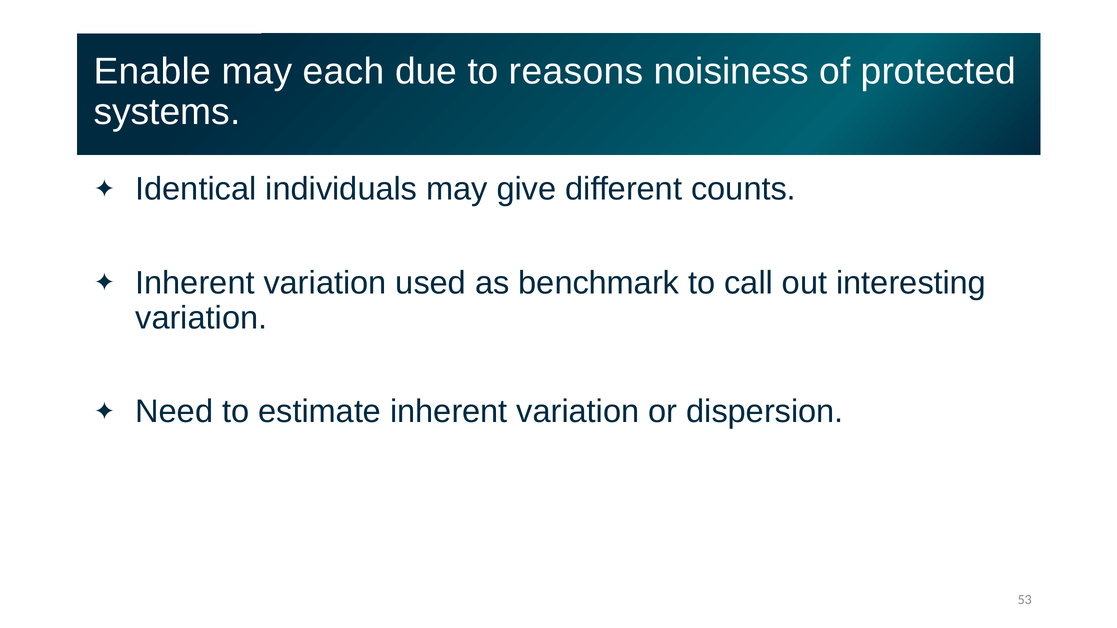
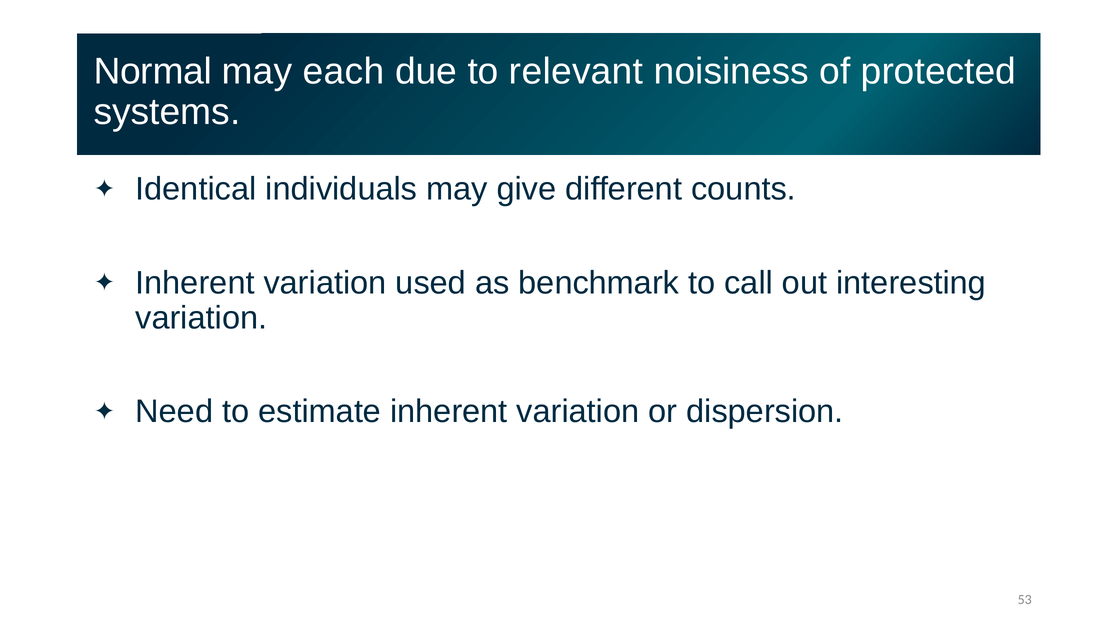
Enable: Enable -> Normal
reasons: reasons -> relevant
